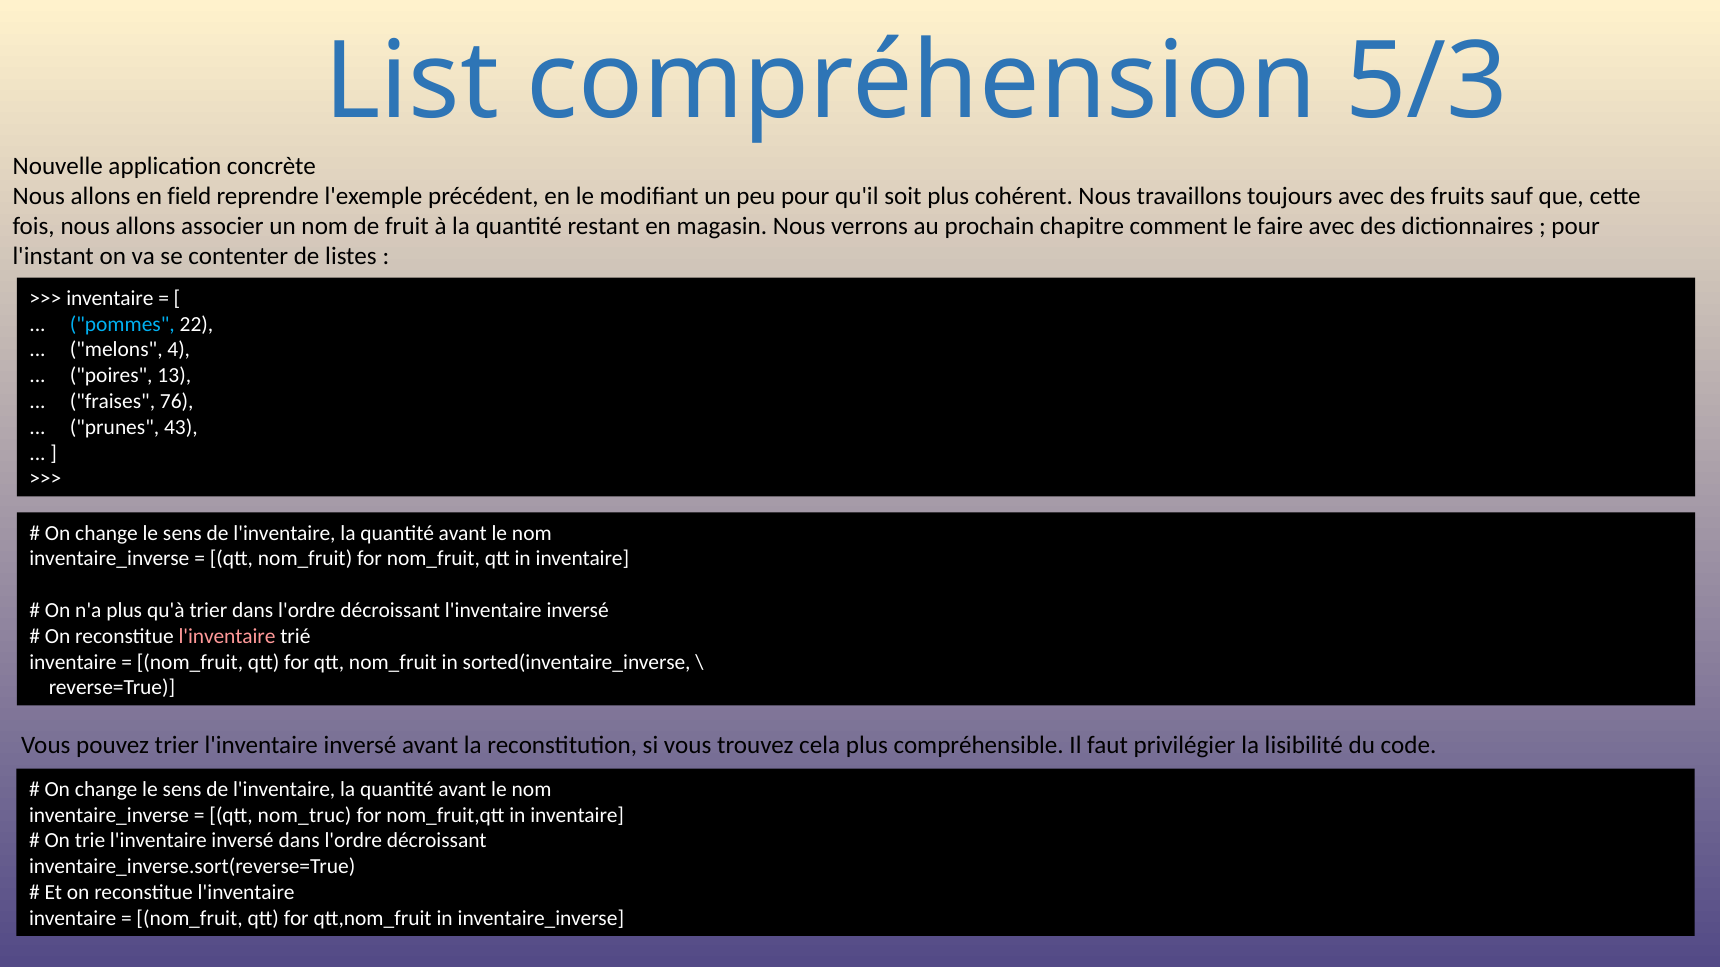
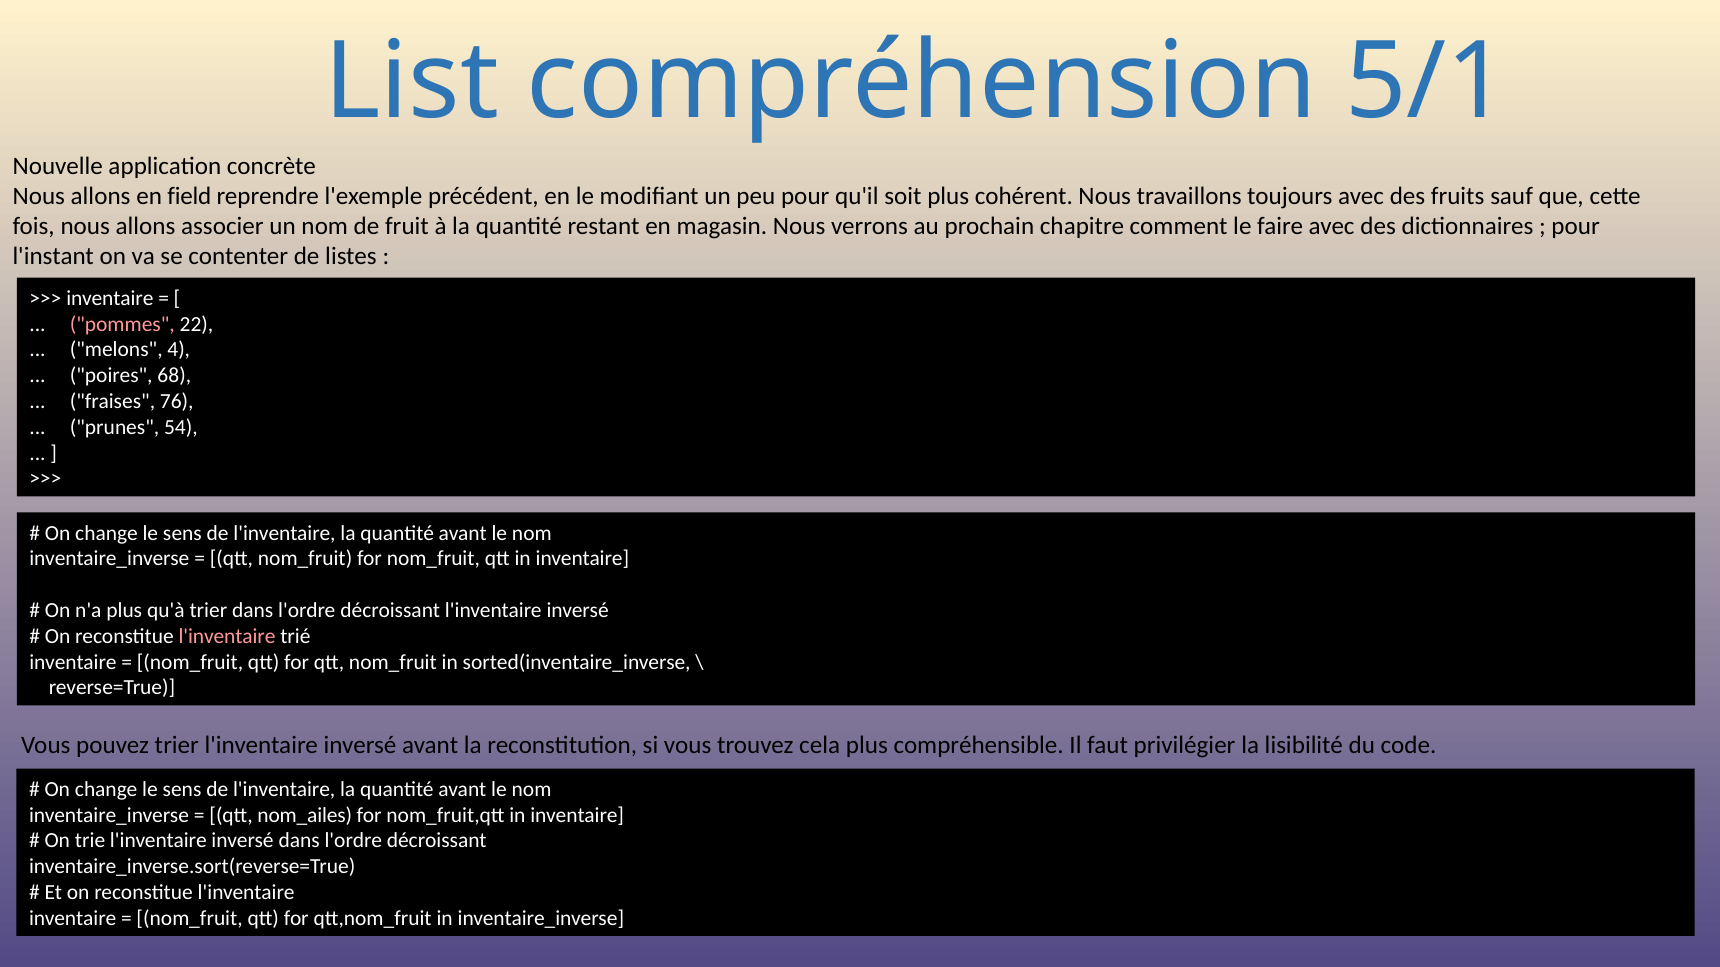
5/3: 5/3 -> 5/1
pommes colour: light blue -> pink
13: 13 -> 68
43: 43 -> 54
nom_truc: nom_truc -> nom_ailes
